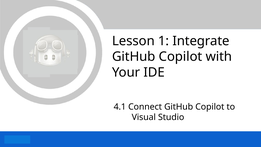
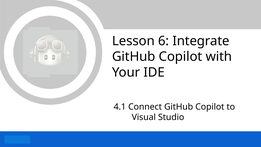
1: 1 -> 6
